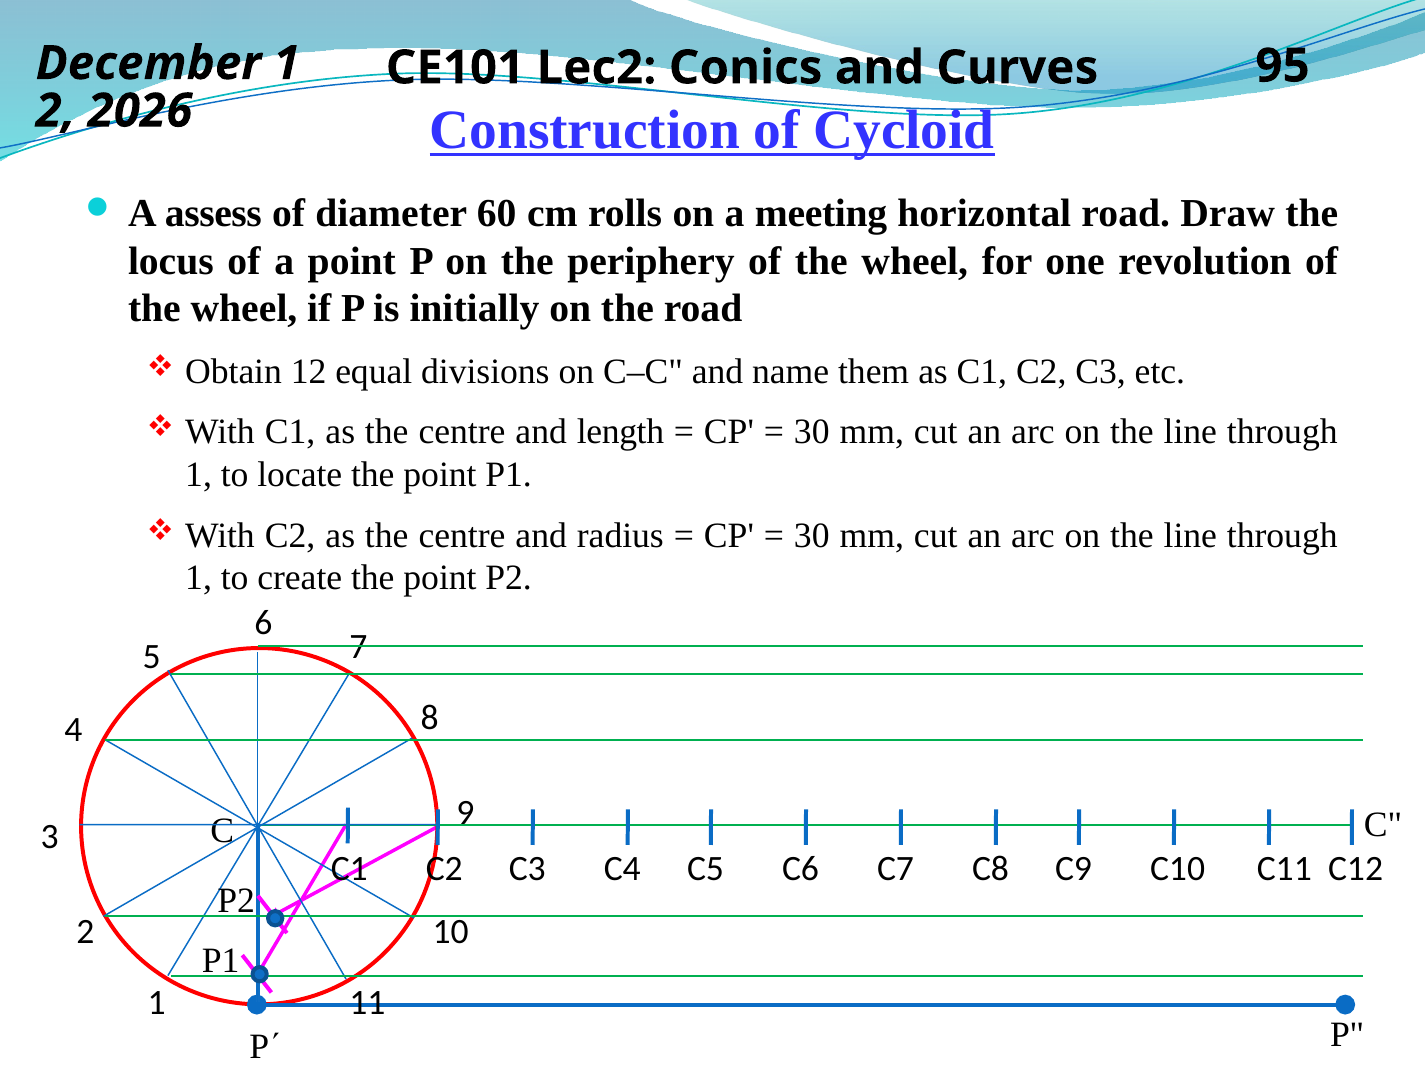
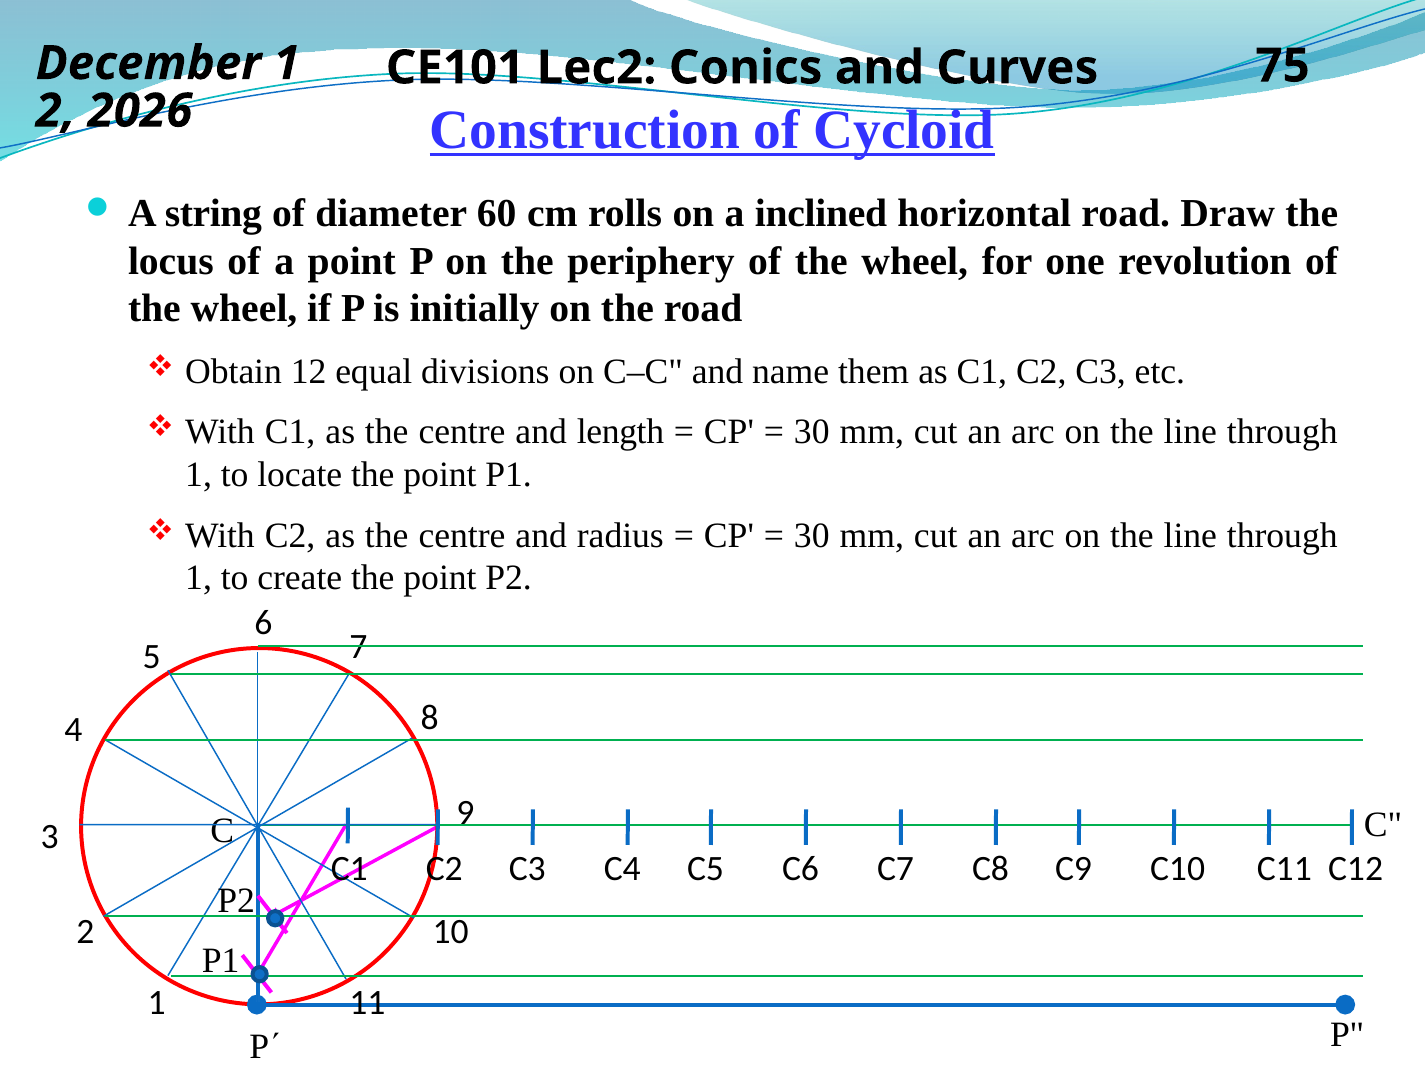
95: 95 -> 75
assess: assess -> string
meeting: meeting -> inclined
